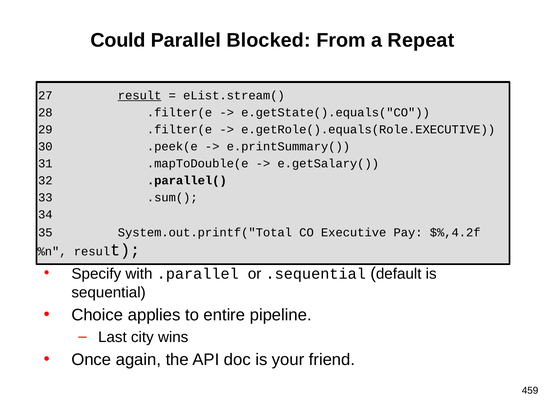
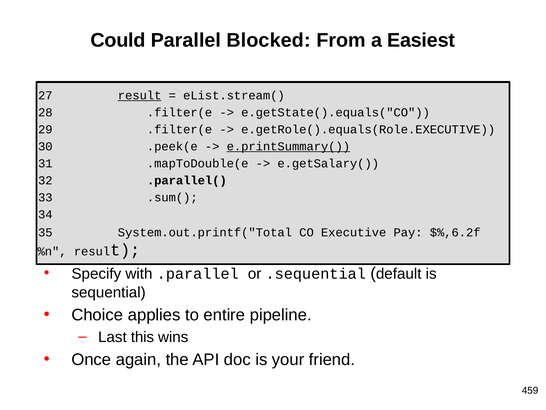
Repeat: Repeat -> Easiest
e.printSummary( underline: none -> present
$%,4.2f: $%,4.2f -> $%,6.2f
city: city -> this
